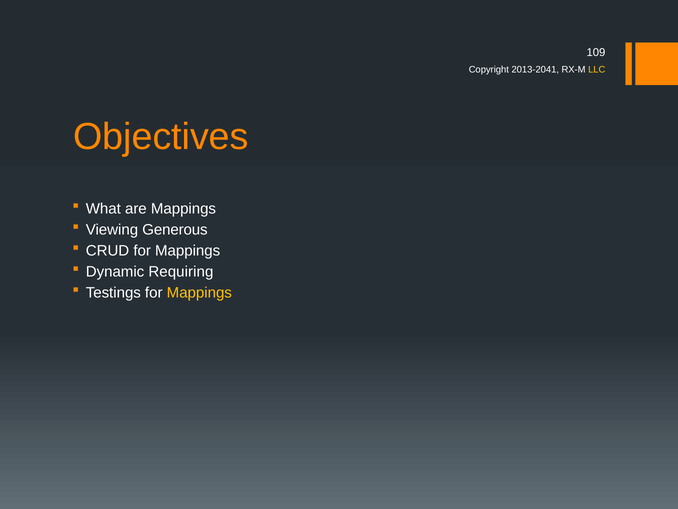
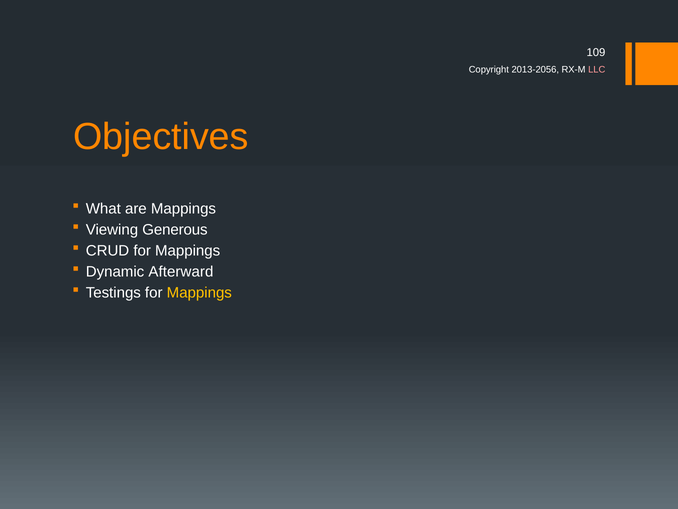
2013-2041: 2013-2041 -> 2013-2056
LLC colour: yellow -> pink
Requiring: Requiring -> Afterward
